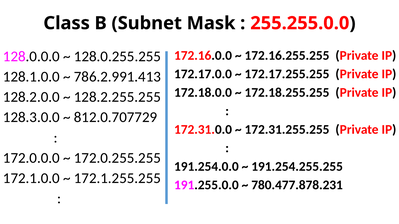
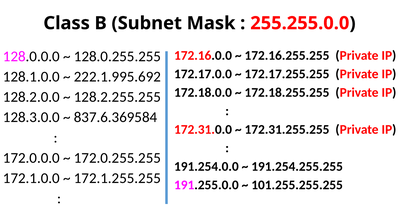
786.2.991.413: 786.2.991.413 -> 222.1.995.692
812.0.707729: 812.0.707729 -> 837.6.369584
780.477.878.231: 780.477.878.231 -> 101.255.255.255
